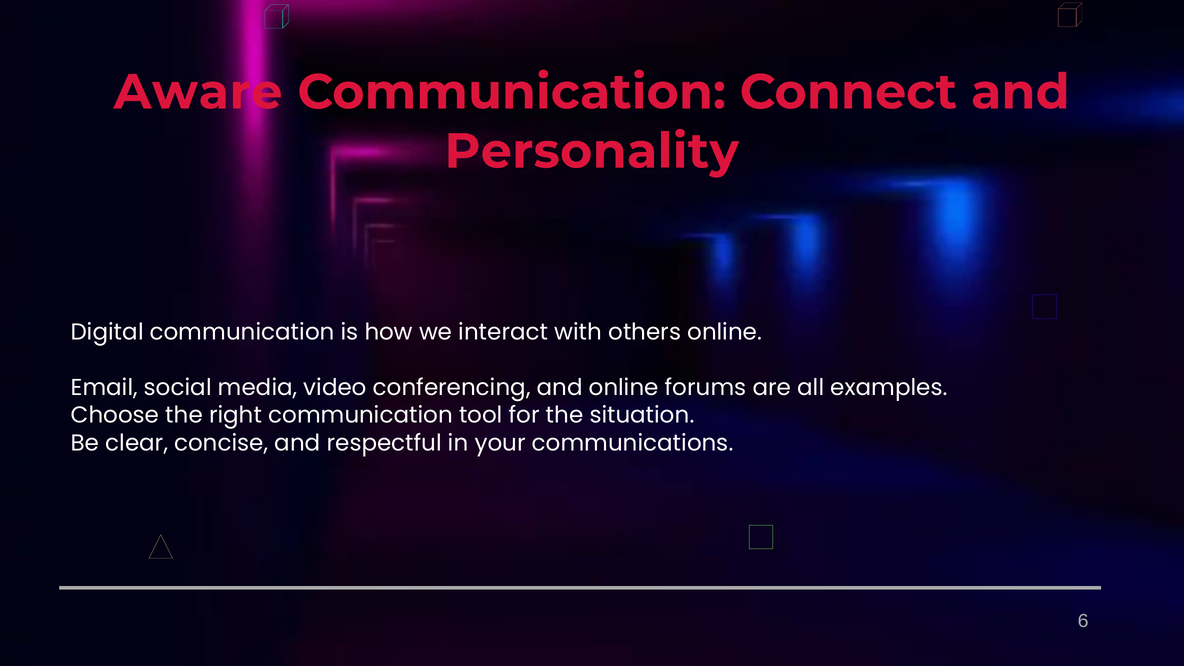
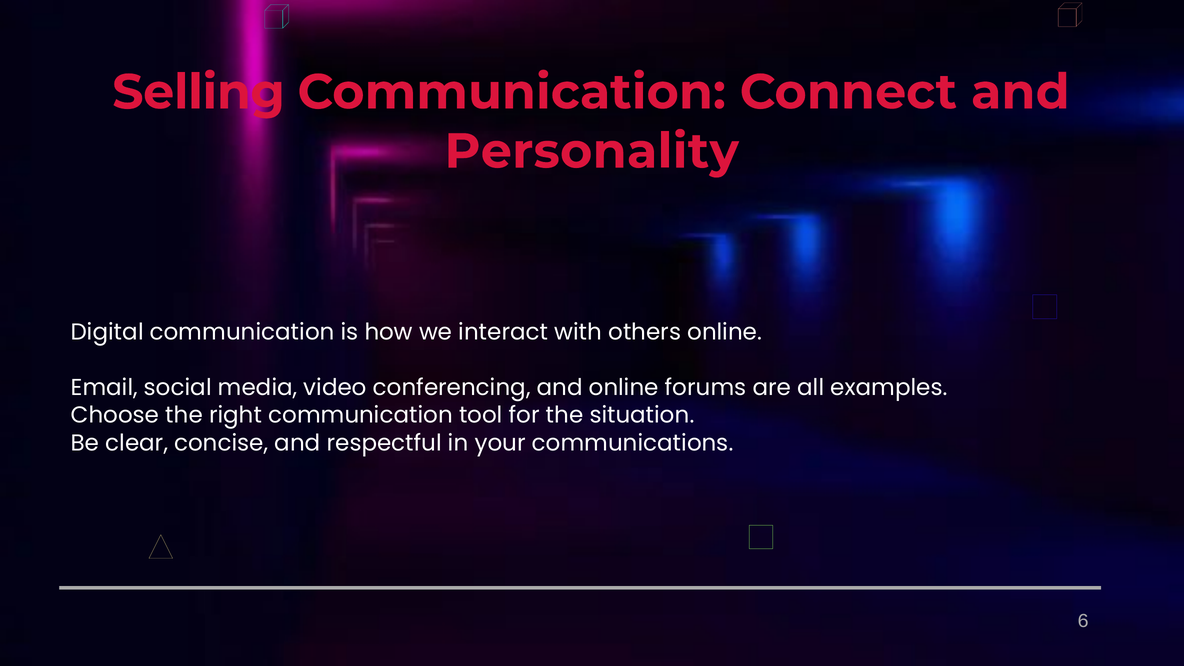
Aware: Aware -> Selling
